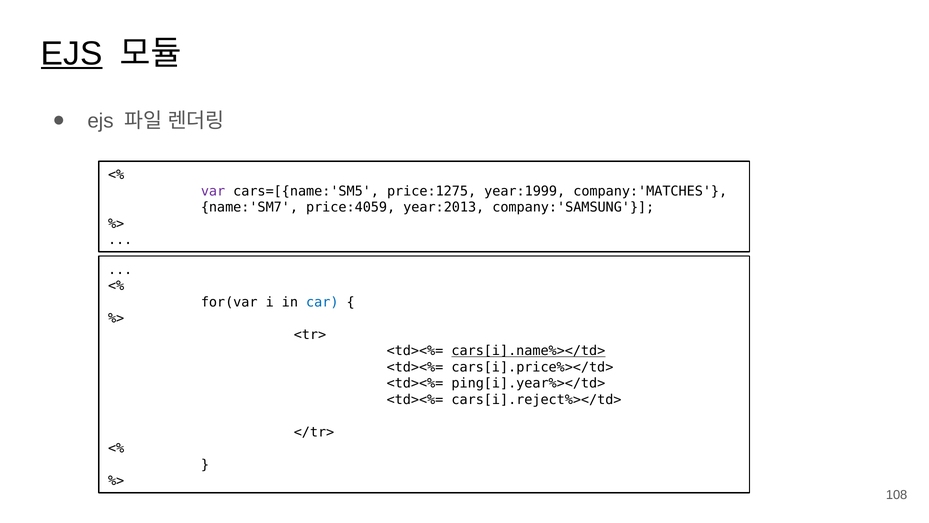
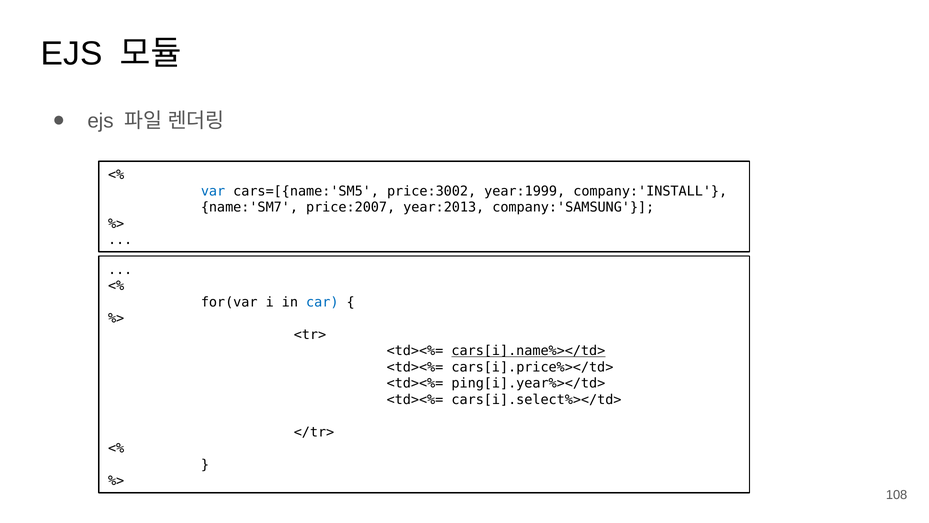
EJS at (72, 54) underline: present -> none
var colour: purple -> blue
price:1275: price:1275 -> price:3002
company:'MATCHES: company:'MATCHES -> company:'INSTALL
price:4059: price:4059 -> price:2007
cars[i].reject%></td>: cars[i].reject%></td> -> cars[i].select%></td>
